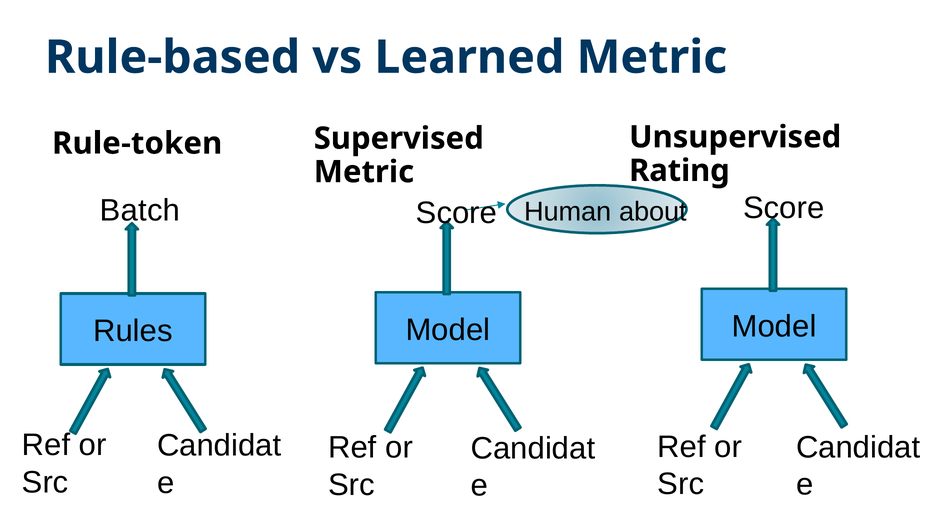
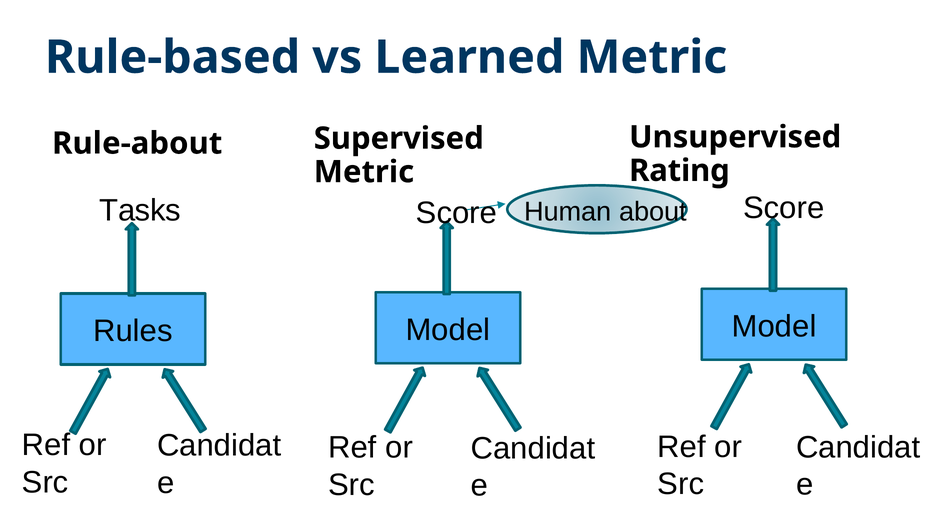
Rule-token: Rule-token -> Rule-about
Batch: Batch -> Tasks
